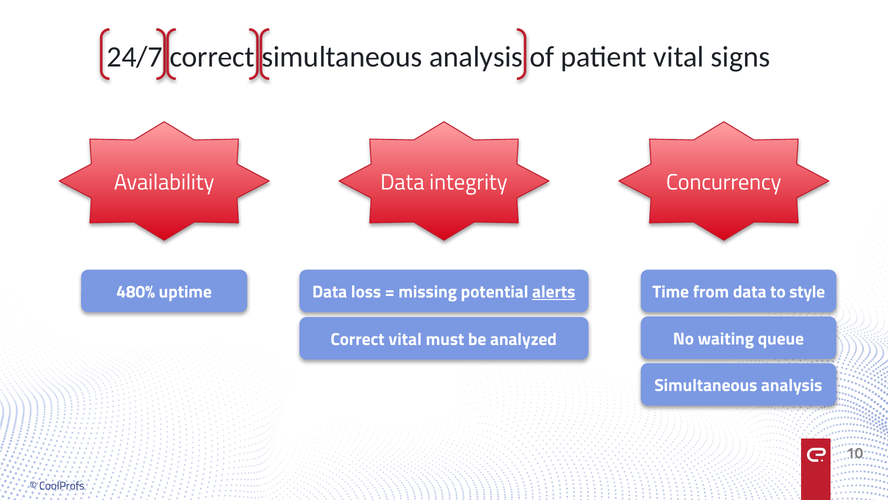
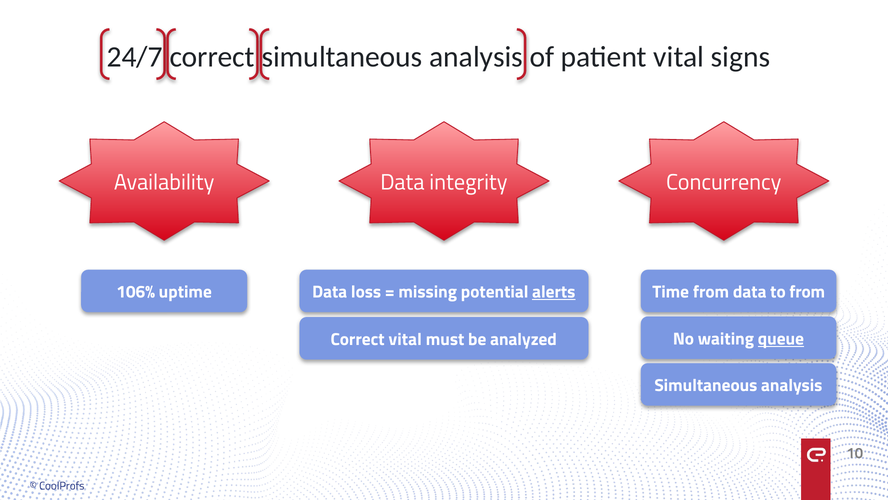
480%: 480% -> 106%
to style: style -> from
queue underline: none -> present
